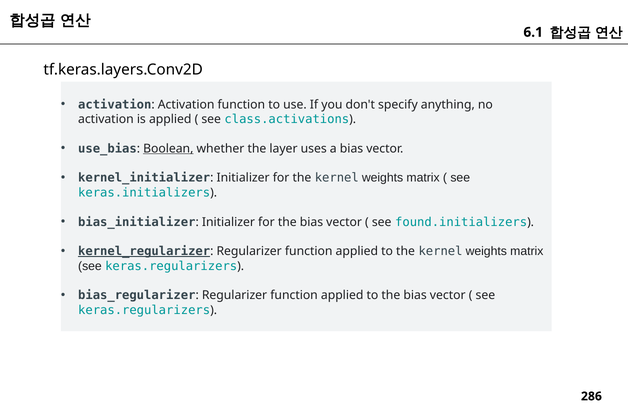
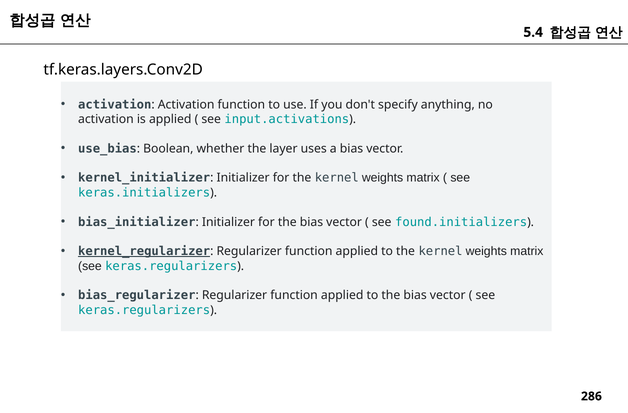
6.1: 6.1 -> 5.4
class.activations: class.activations -> input.activations
Boolean underline: present -> none
